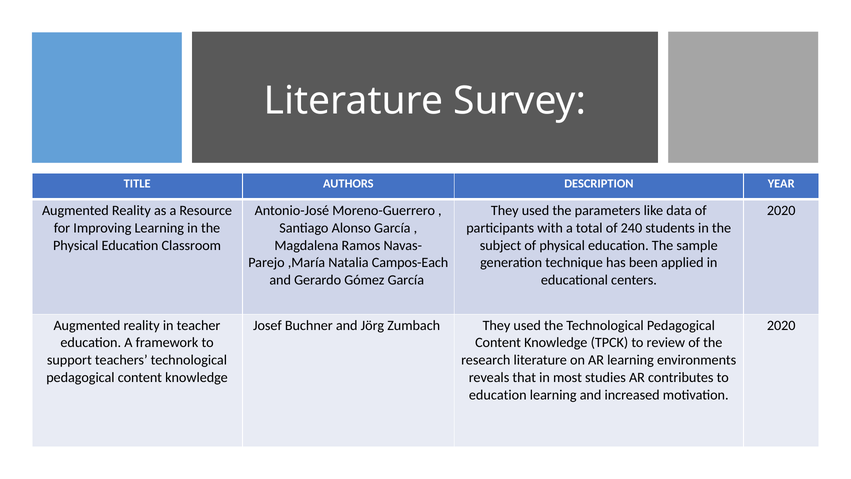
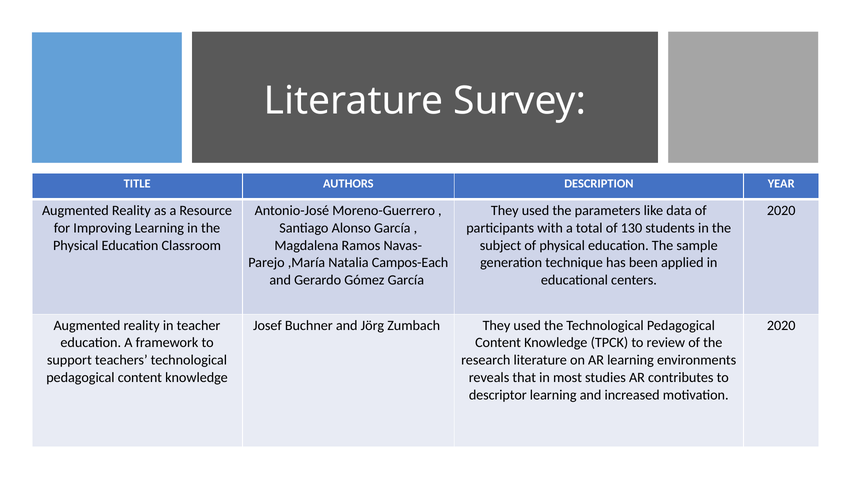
240: 240 -> 130
education at (498, 395): education -> descriptor
